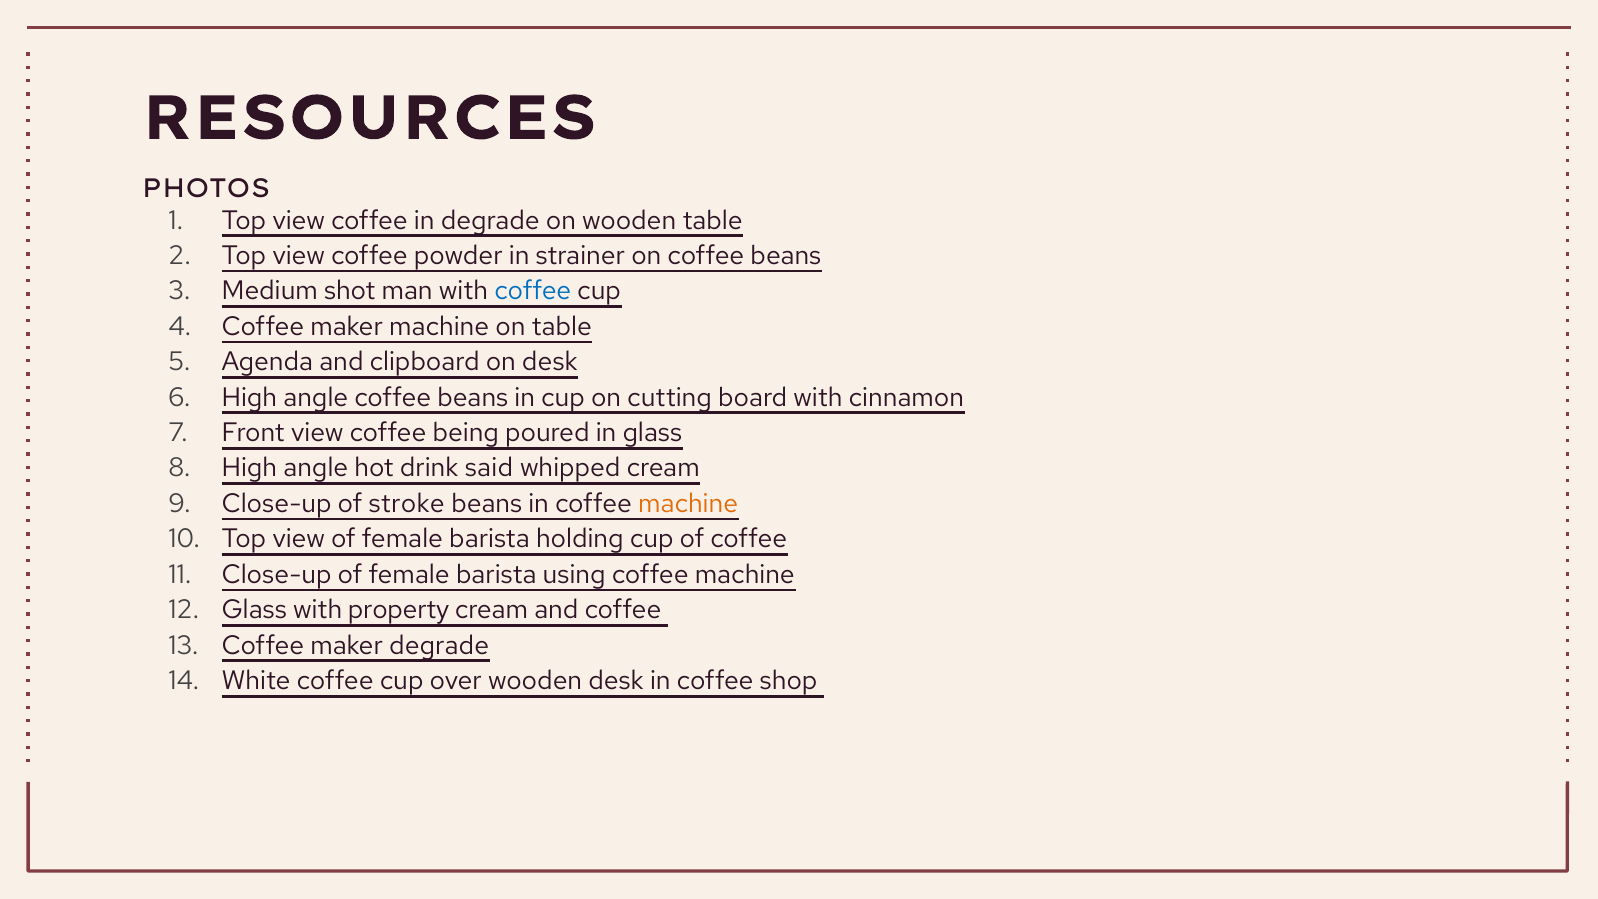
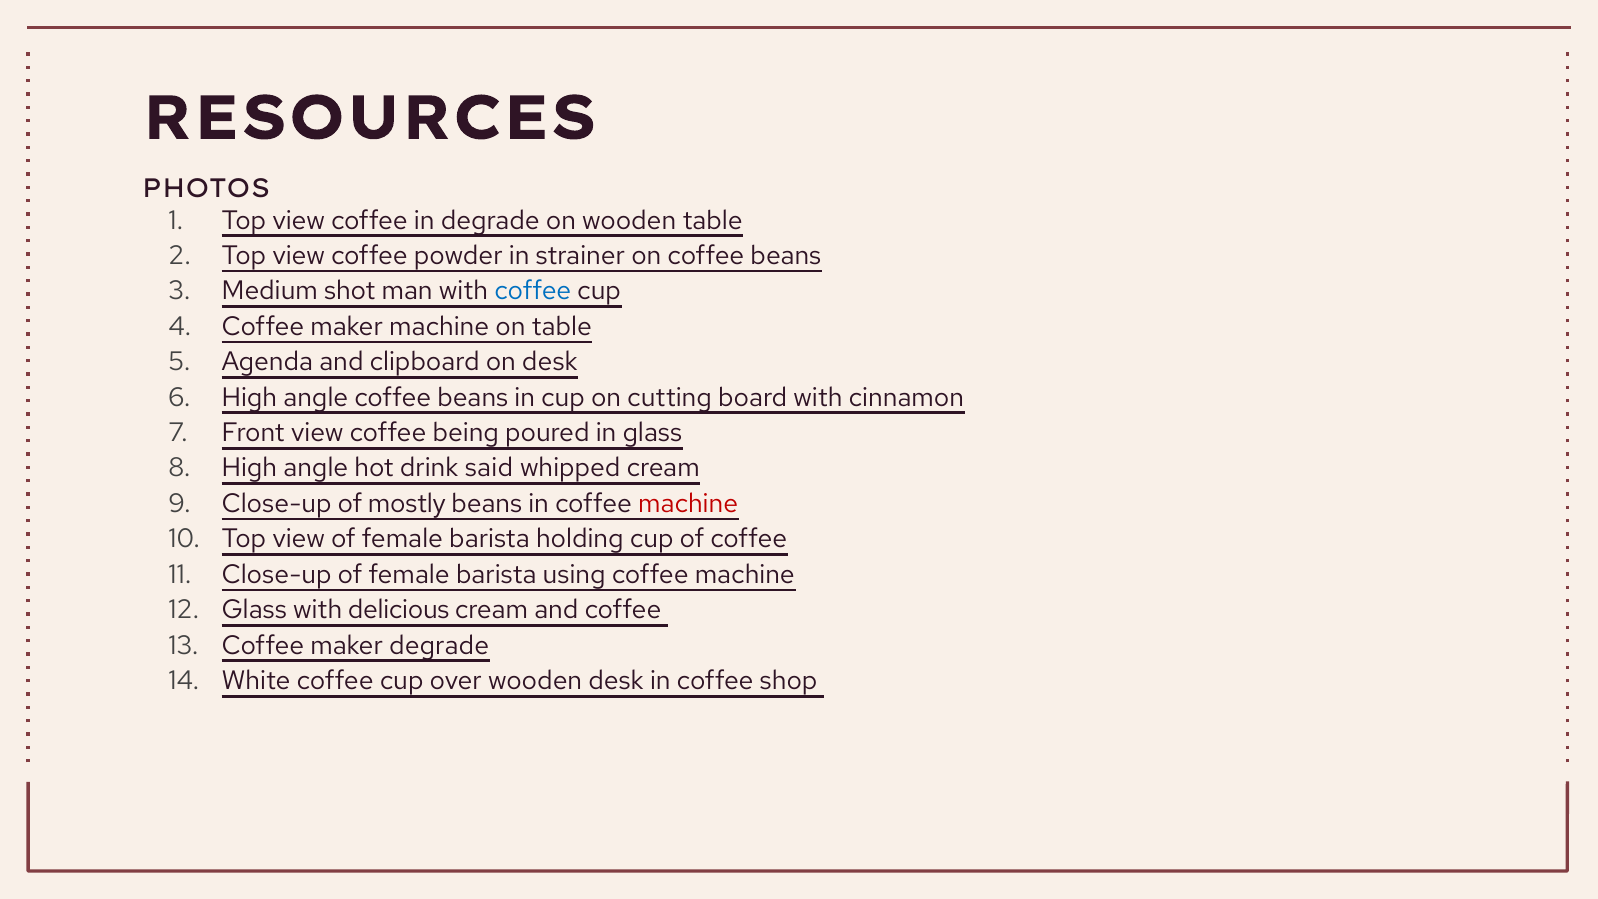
stroke: stroke -> mostly
machine at (688, 504) colour: orange -> red
property: property -> delicious
